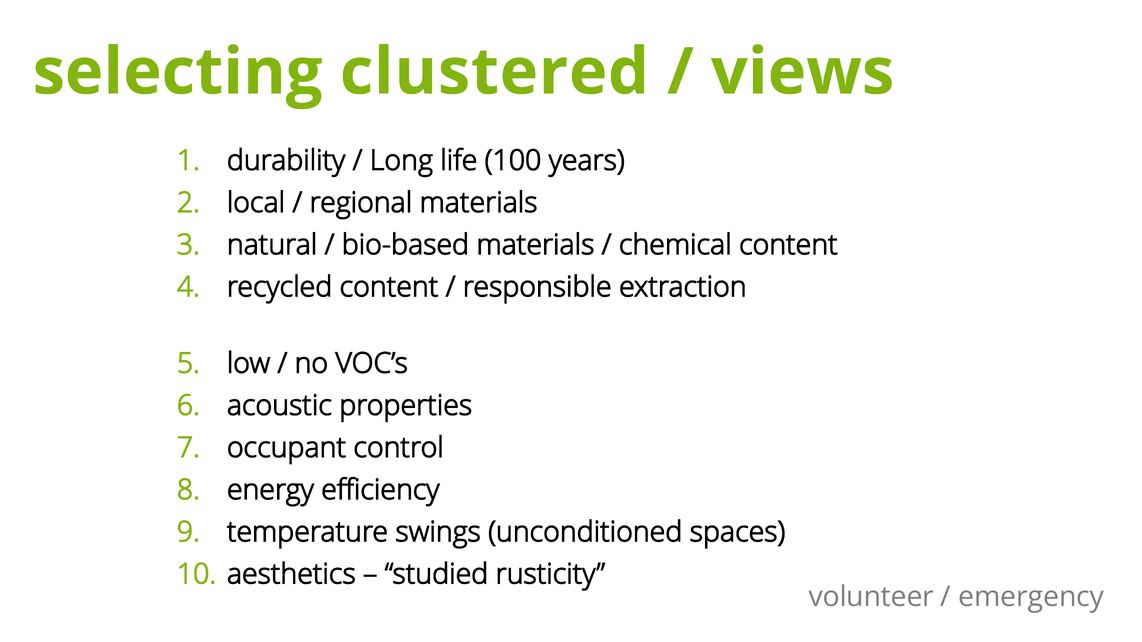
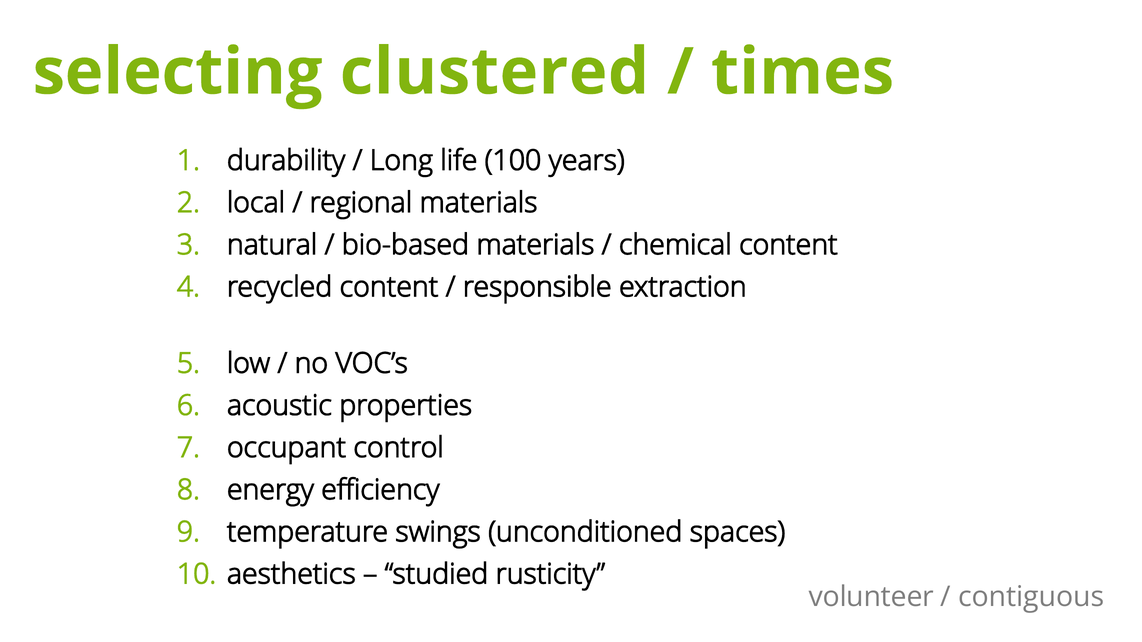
views: views -> times
emergency: emergency -> contiguous
